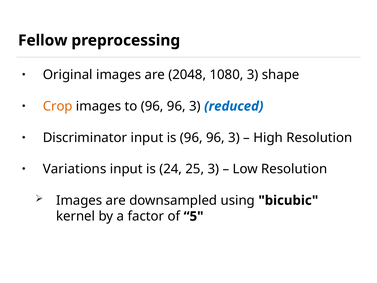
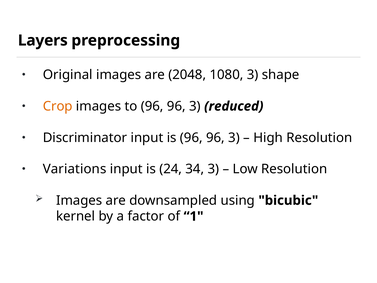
Fellow: Fellow -> Layers
reduced colour: blue -> black
25: 25 -> 34
5: 5 -> 1
